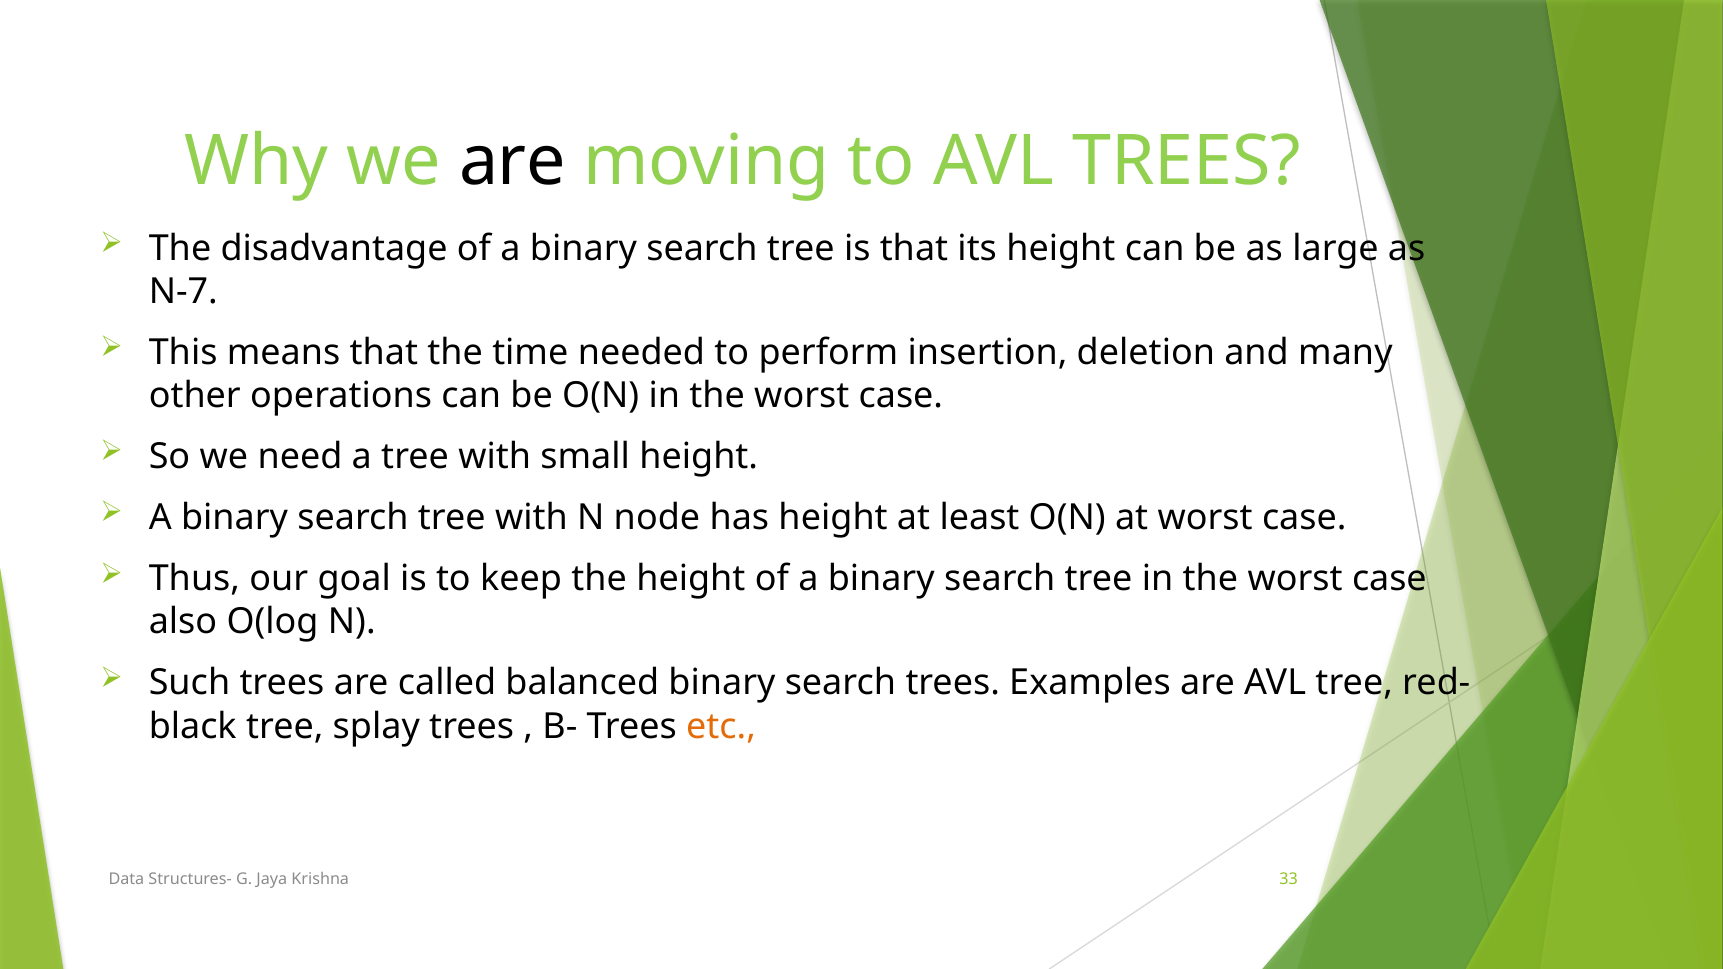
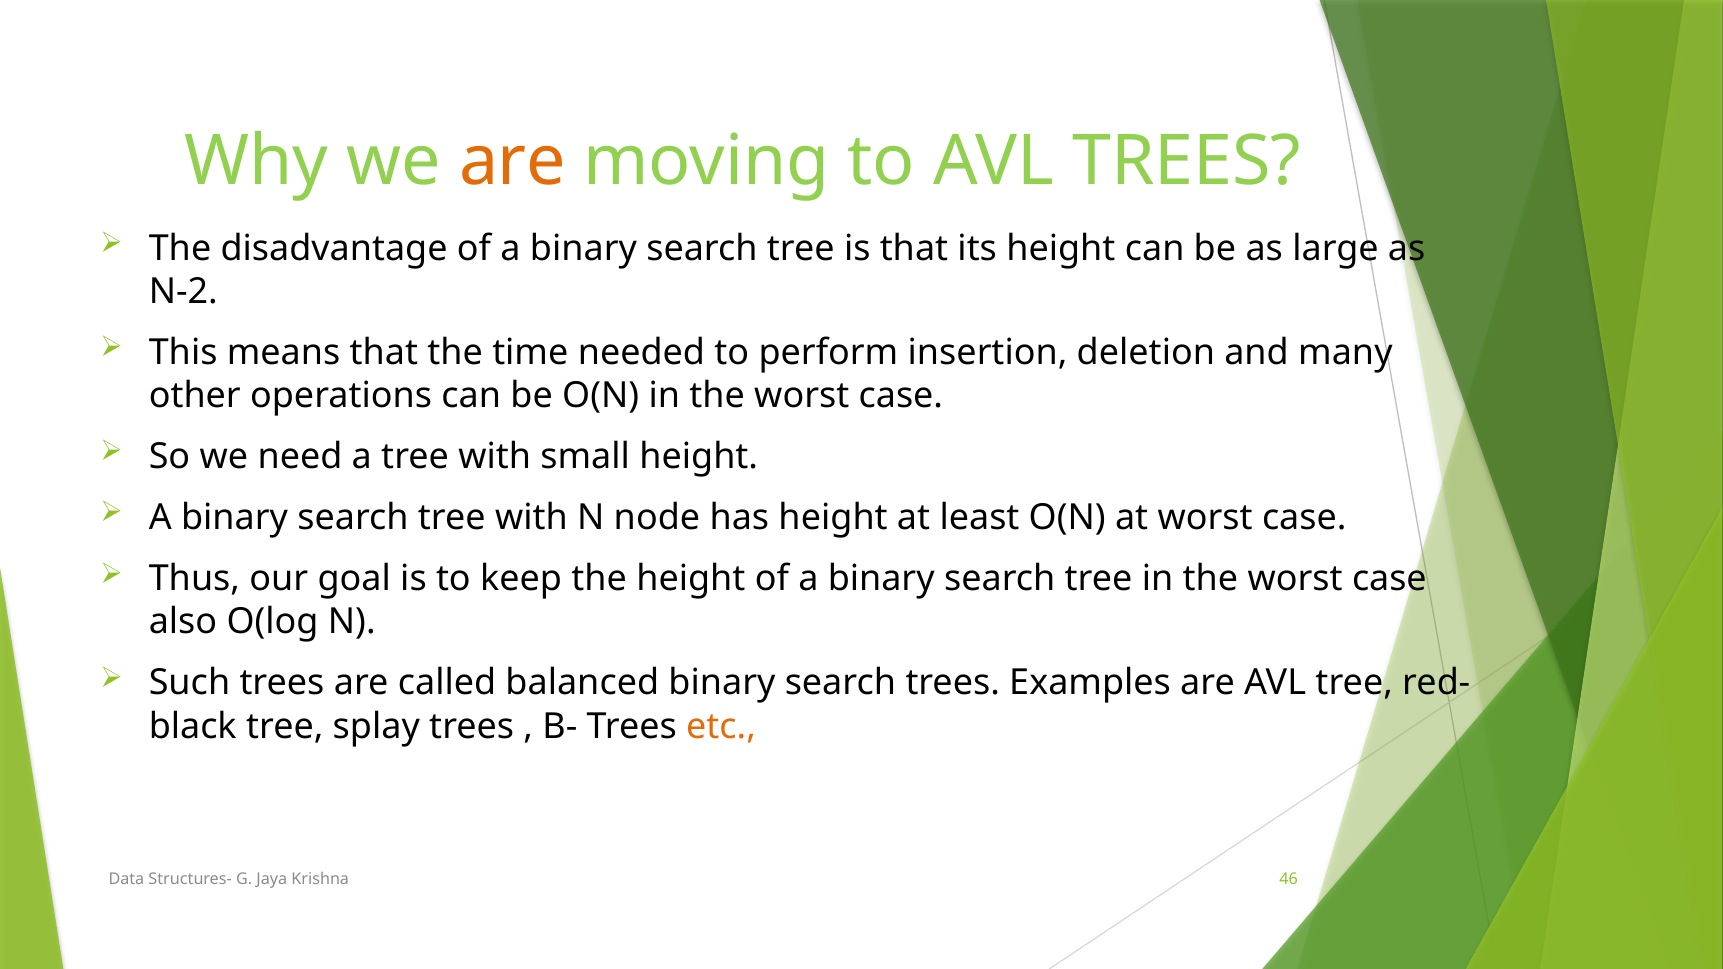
are at (512, 162) colour: black -> orange
N-7: N-7 -> N-2
33: 33 -> 46
